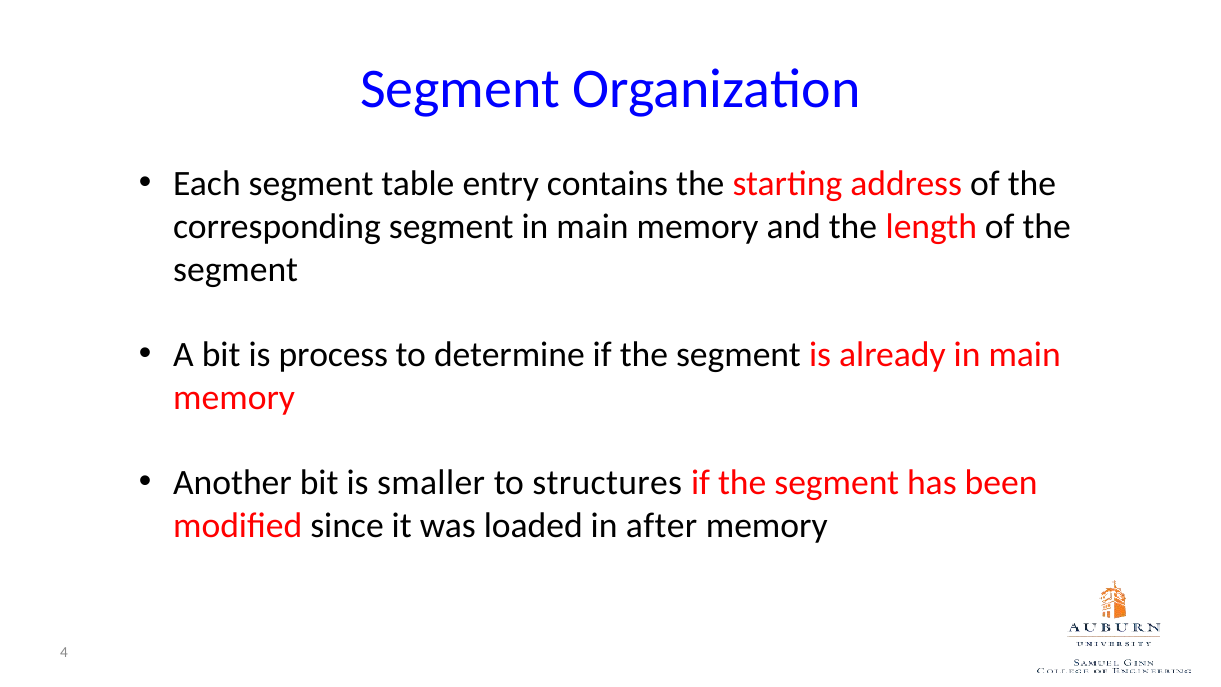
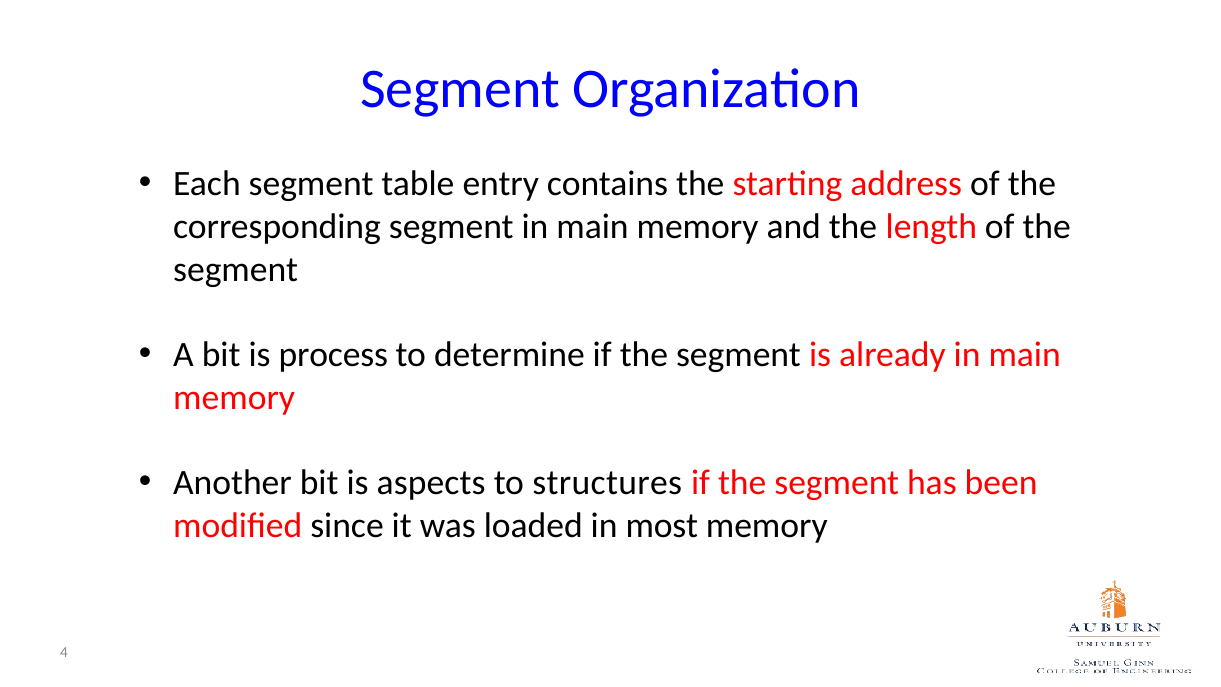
smaller: smaller -> aspects
after: after -> most
